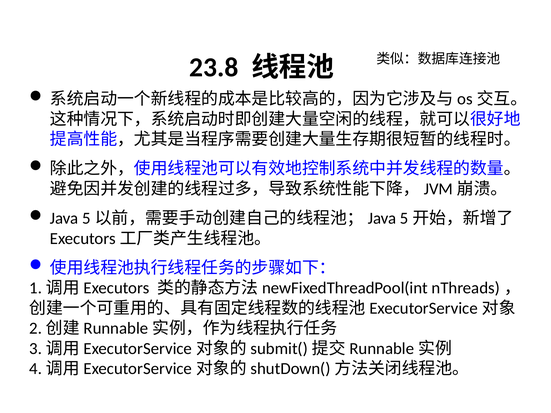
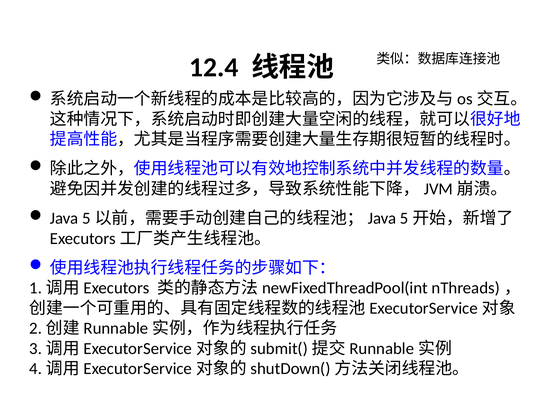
23.8: 23.8 -> 12.4
